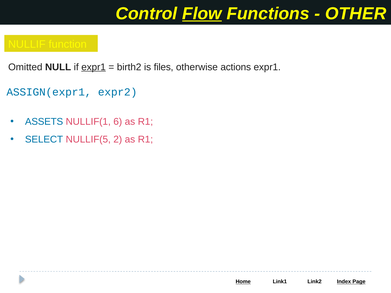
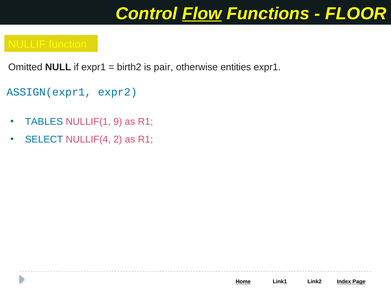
OTHER: OTHER -> FLOOR
expr1 at (94, 67) underline: present -> none
files: files -> pair
actions: actions -> entities
ASSETS: ASSETS -> TABLES
6: 6 -> 9
NULLIF(5: NULLIF(5 -> NULLIF(4
